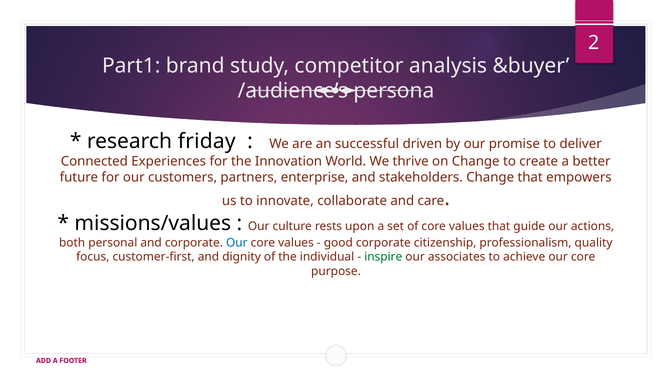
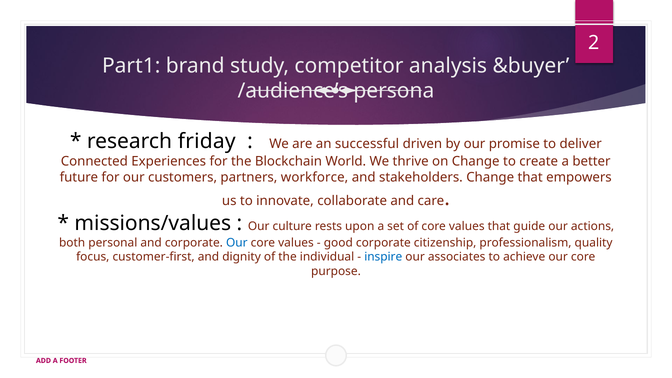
Innovation: Innovation -> Blockchain
enterprise: enterprise -> workforce
inspire colour: green -> blue
